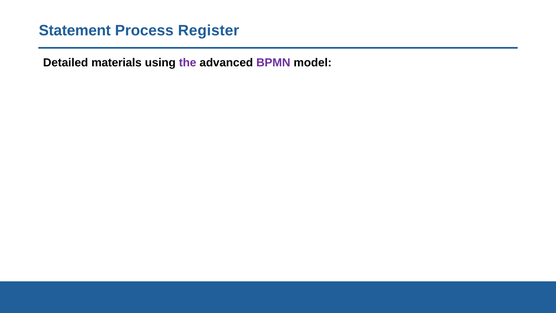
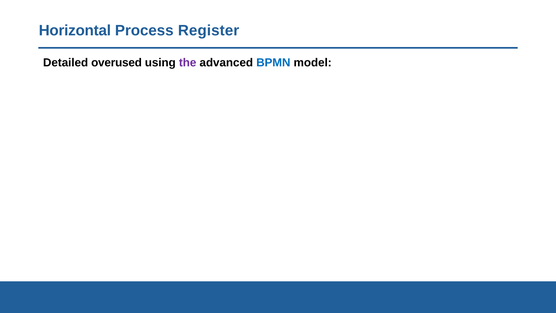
Statement: Statement -> Horizontal
materials: materials -> overused
BPMN colour: purple -> blue
